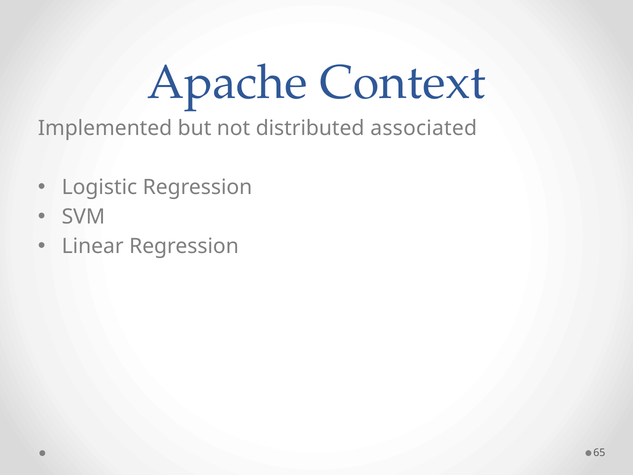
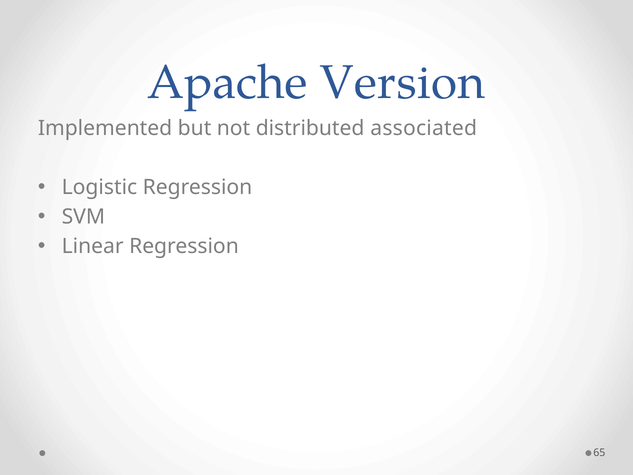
Context: Context -> Version
